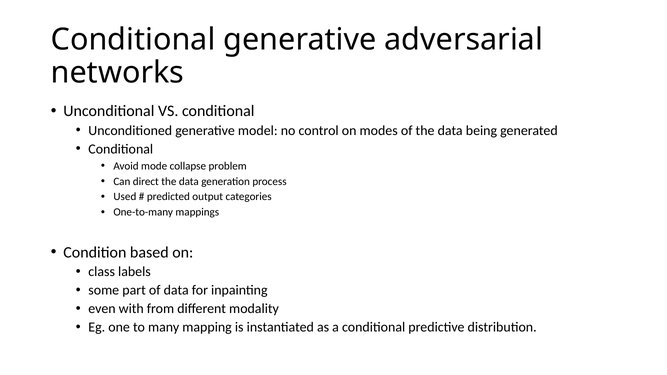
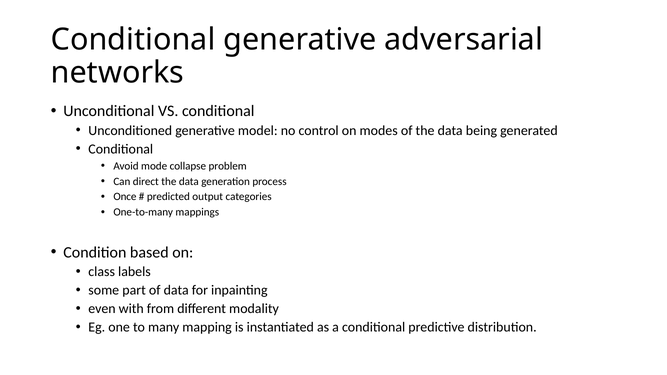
Used: Used -> Once
